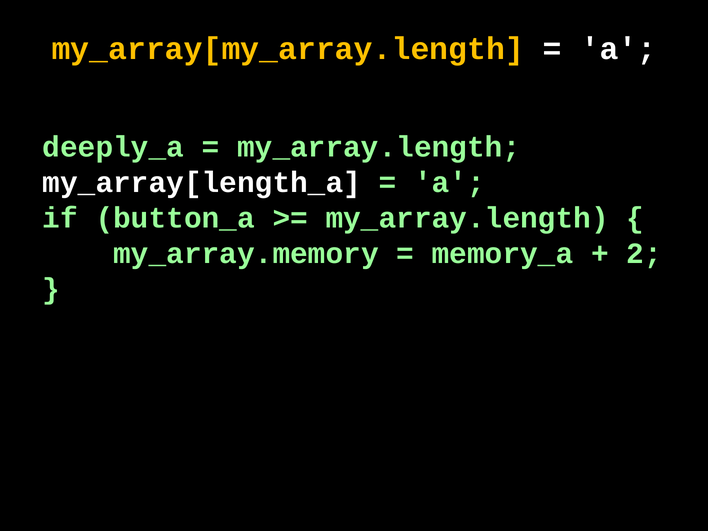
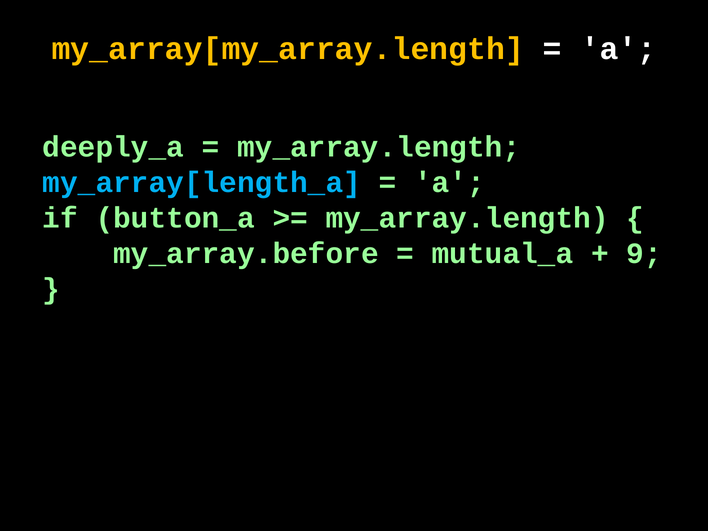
my_array[length_a colour: white -> light blue
my_array.memory: my_array.memory -> my_array.before
memory_a: memory_a -> mutual_a
2: 2 -> 9
